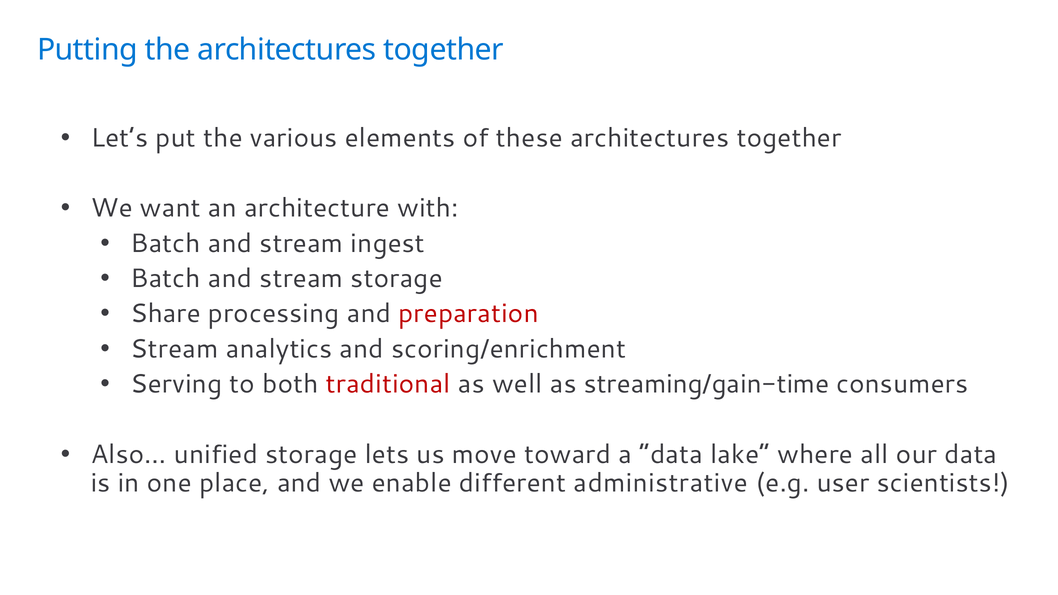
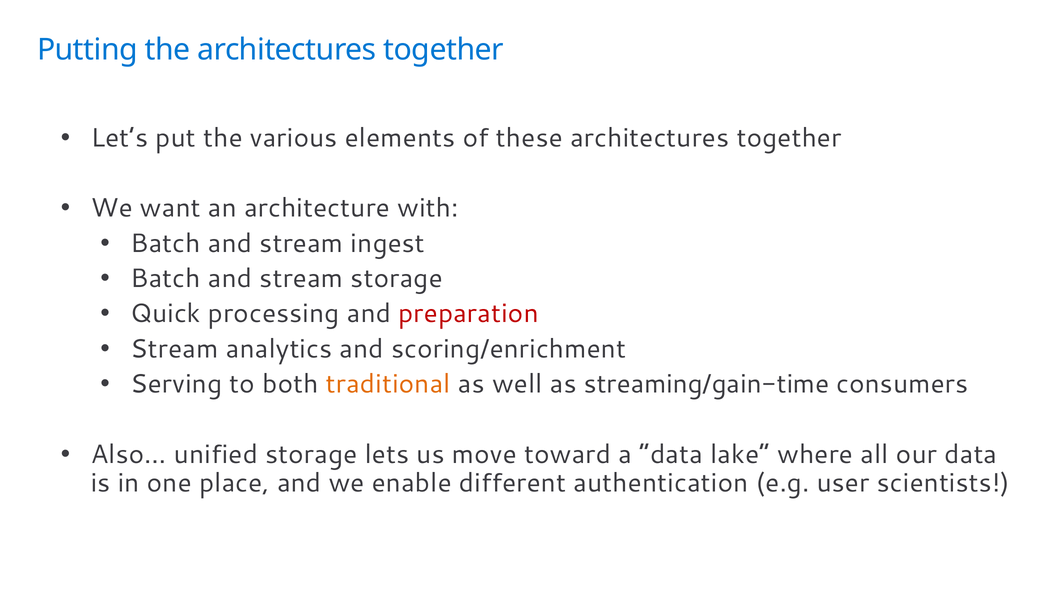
Share: Share -> Quick
traditional colour: red -> orange
administrative: administrative -> authentication
